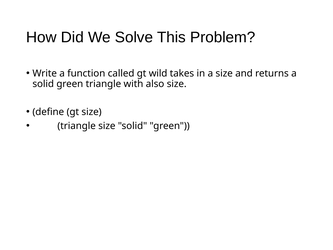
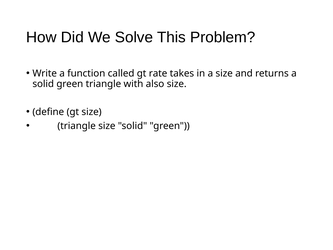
wild: wild -> rate
